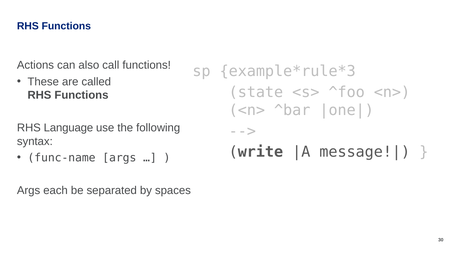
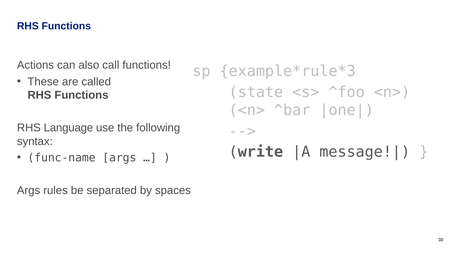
each: each -> rules
